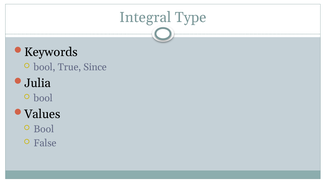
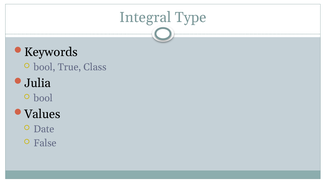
Since: Since -> Class
Bool at (44, 129): Bool -> Date
